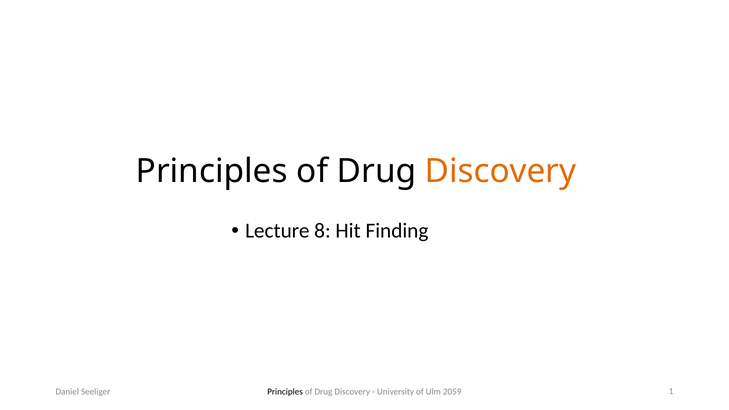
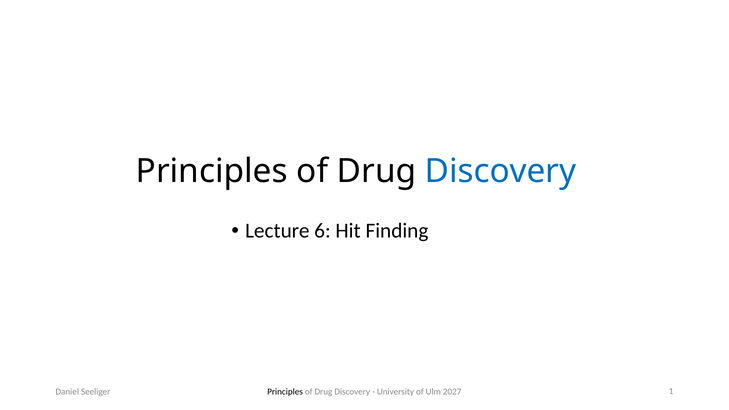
Discovery at (501, 171) colour: orange -> blue
8: 8 -> 6
2059: 2059 -> 2027
